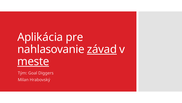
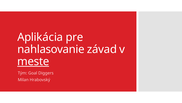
závad underline: present -> none
